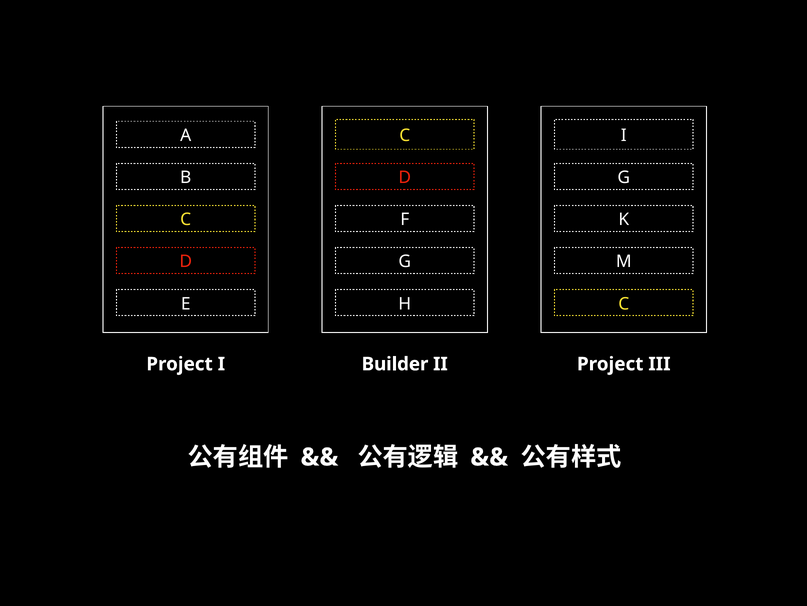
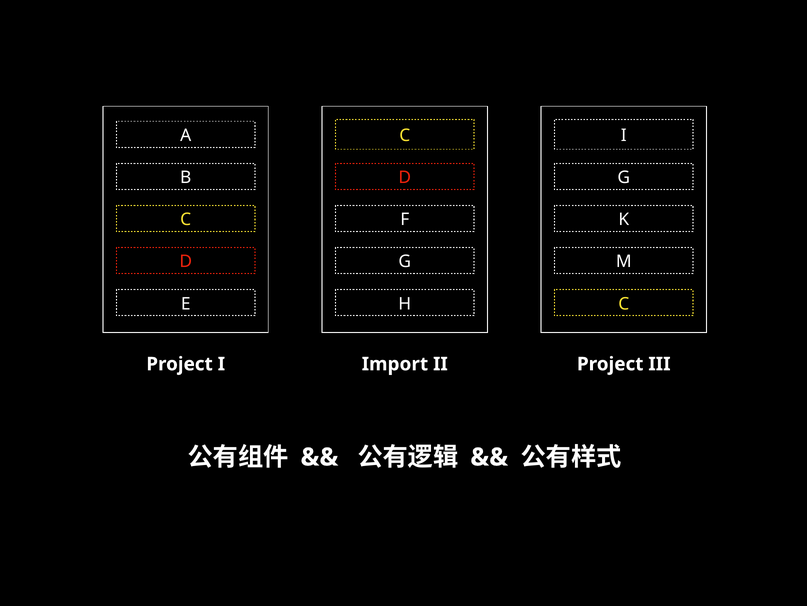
Builder: Builder -> Import
